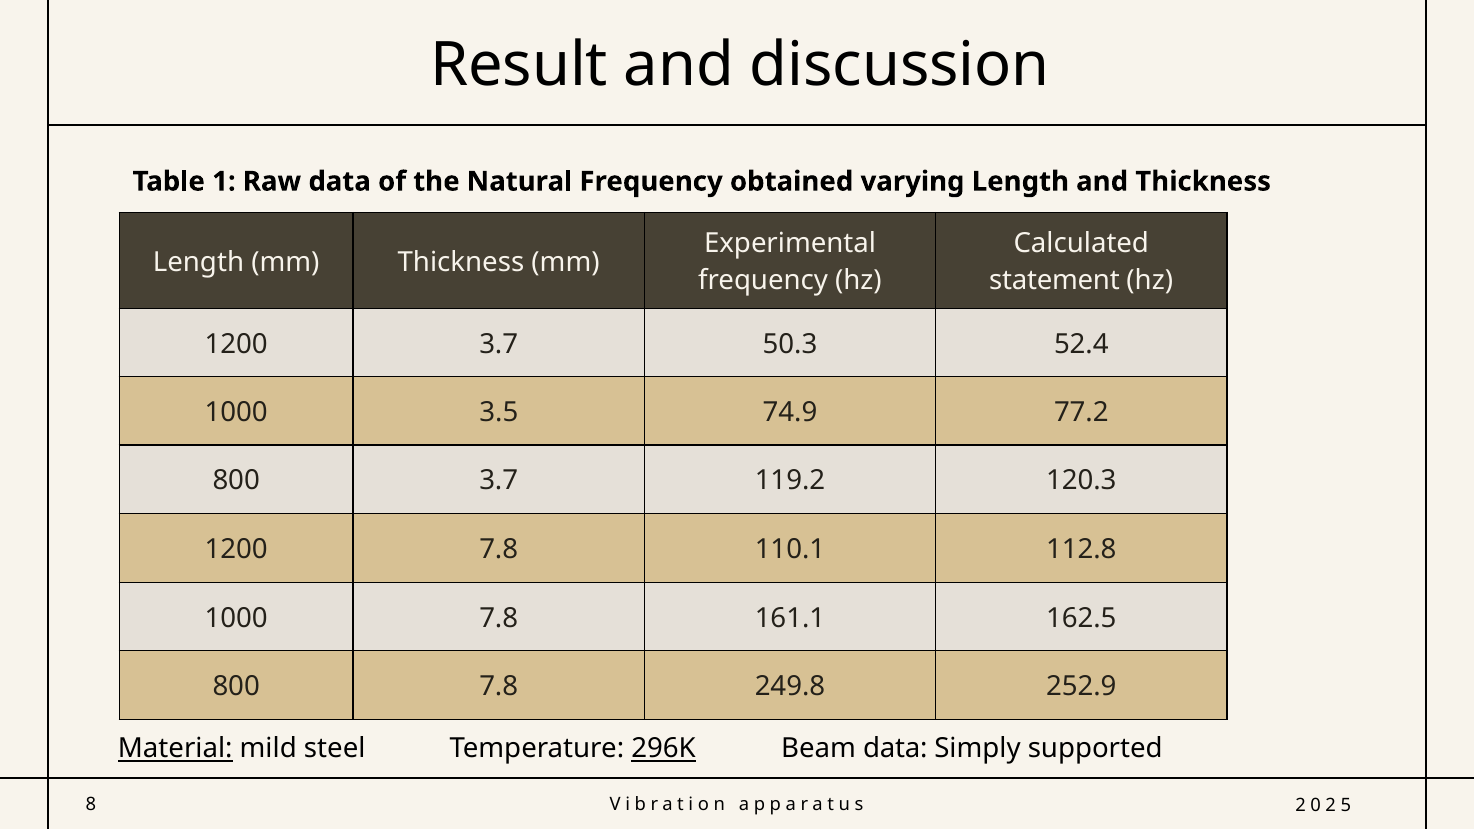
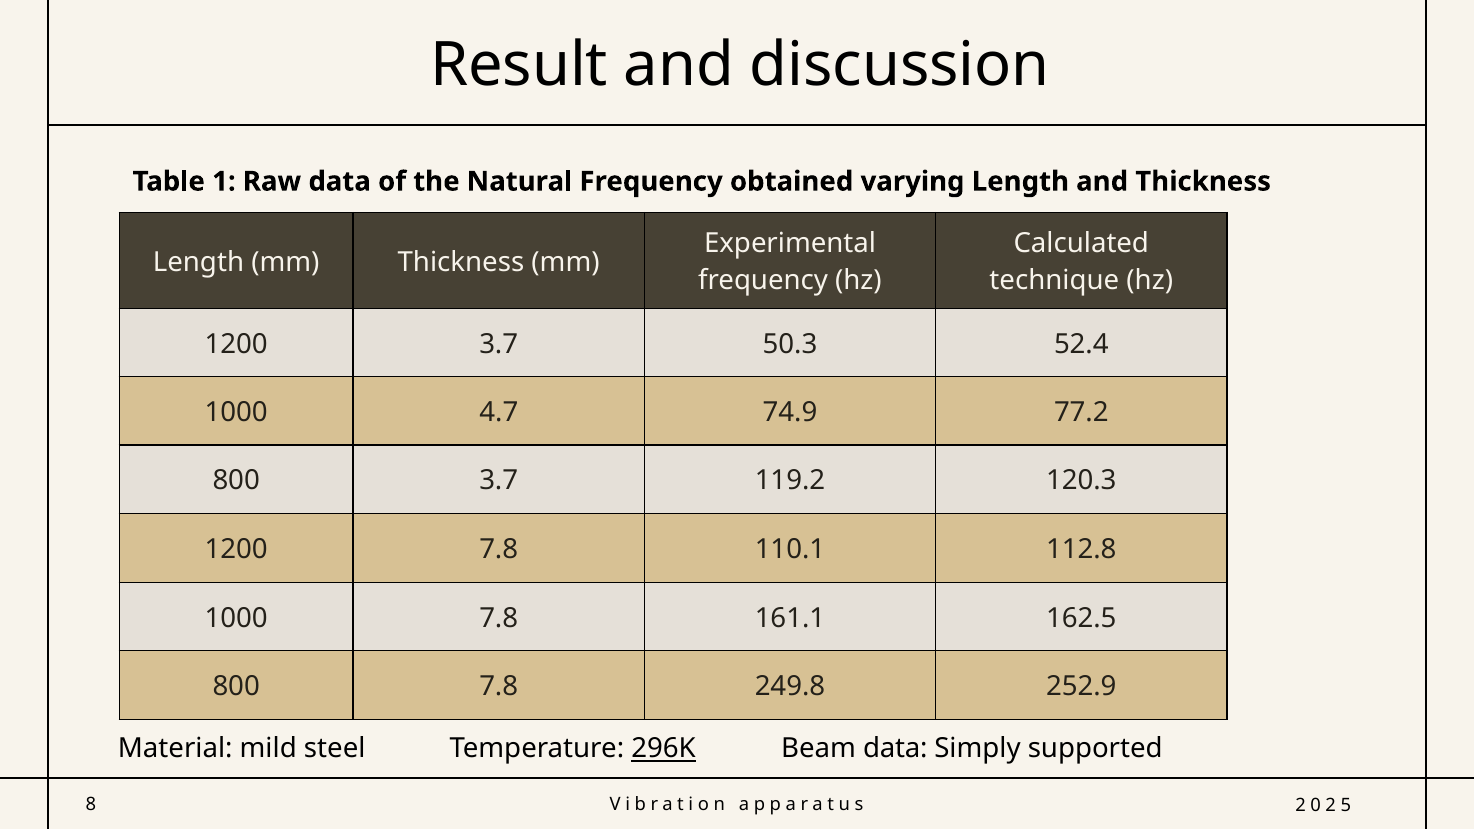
statement: statement -> technique
3.5: 3.5 -> 4.7
Material underline: present -> none
